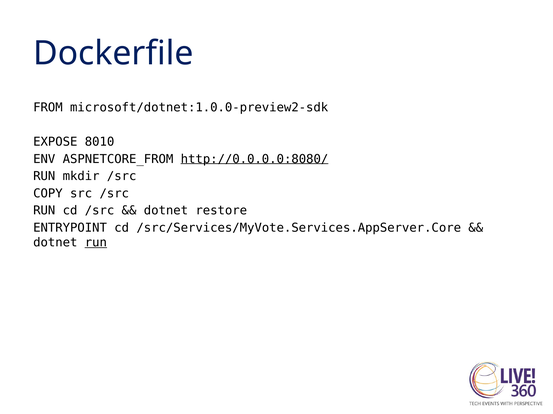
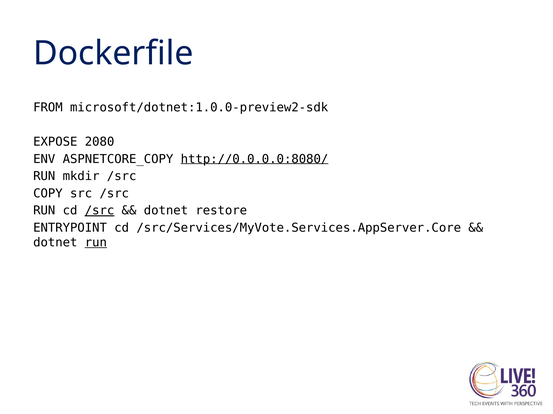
8010: 8010 -> 2080
ASPNETCORE_FROM: ASPNETCORE_FROM -> ASPNETCORE_COPY
/src at (100, 211) underline: none -> present
